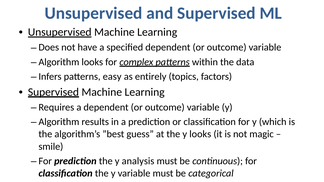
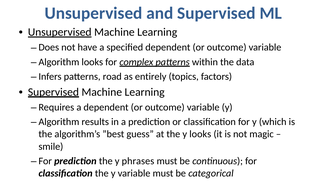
easy: easy -> road
analysis: analysis -> phrases
